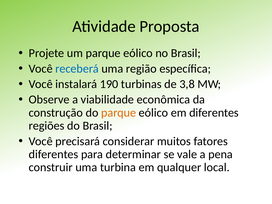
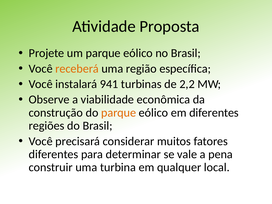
receberá colour: blue -> orange
190: 190 -> 941
3,8: 3,8 -> 2,2
